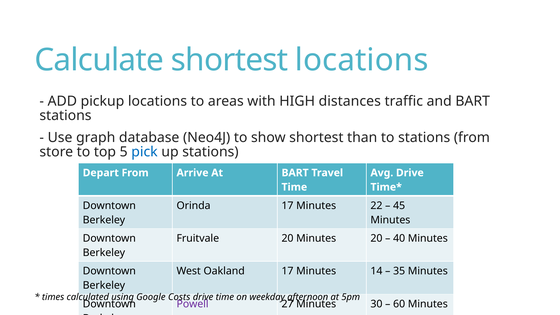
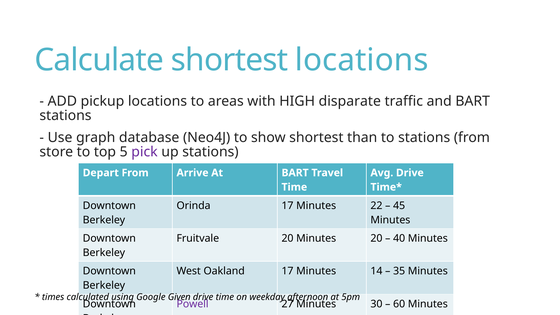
distances: distances -> disparate
pick colour: blue -> purple
Costs: Costs -> Given
